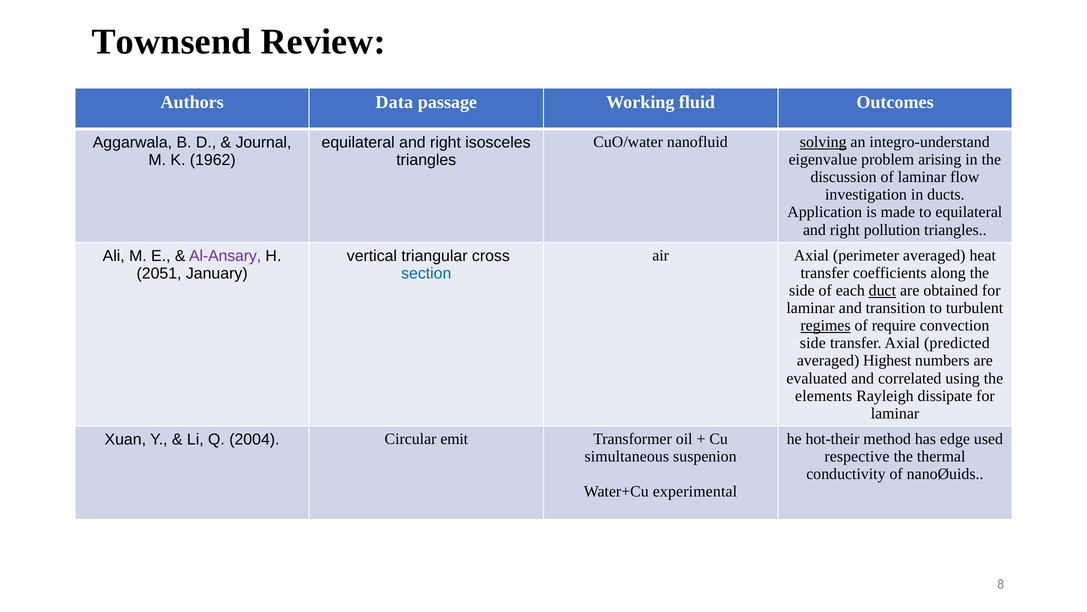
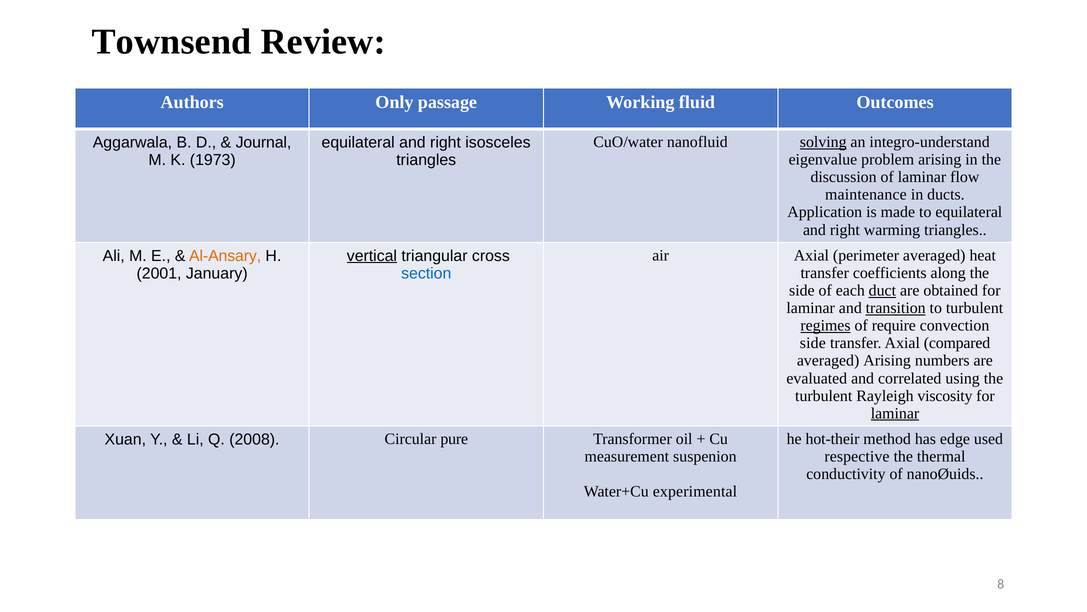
Data: Data -> Only
1962: 1962 -> 1973
investigation: investigation -> maintenance
pollution: pollution -> warming
Al-Ansary colour: purple -> orange
vertical underline: none -> present
2051: 2051 -> 2001
transition underline: none -> present
predicted: predicted -> compared
averaged Highest: Highest -> Arising
elements at (824, 395): elements -> turbulent
dissipate: dissipate -> viscosity
laminar at (895, 413) underline: none -> present
2004: 2004 -> 2008
emit: emit -> pure
simultaneous: simultaneous -> measurement
